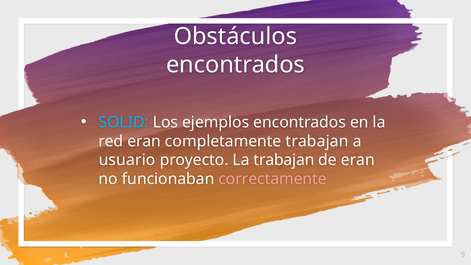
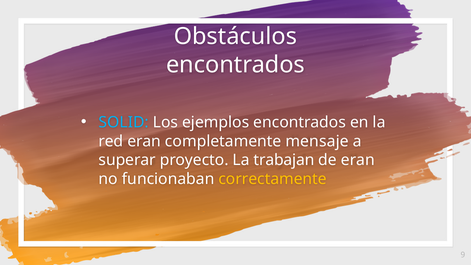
completamente trabajan: trabajan -> mensaje
usuario: usuario -> superar
correctamente colour: pink -> yellow
